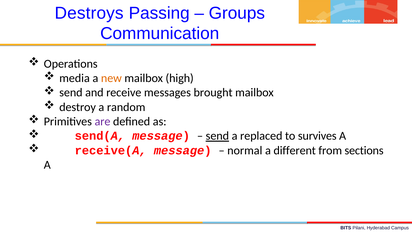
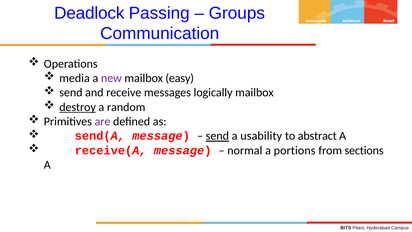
Destroys: Destroys -> Deadlock
new colour: orange -> purple
high: high -> easy
brought: brought -> logically
destroy underline: none -> present
replaced: replaced -> usability
survives: survives -> abstract
different: different -> portions
